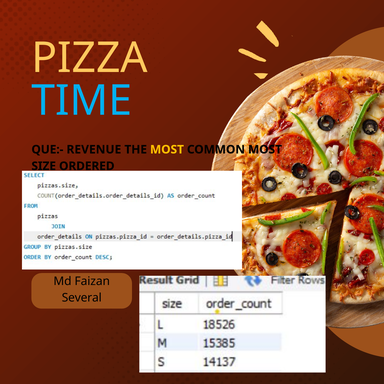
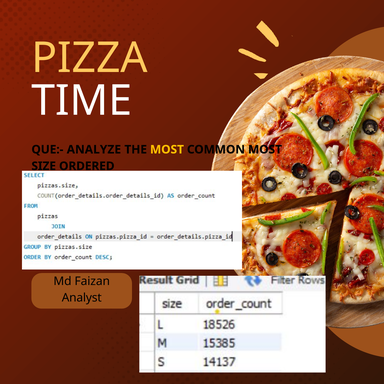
TIME colour: light blue -> white
REVENUE: REVENUE -> ANALYZE
Several: Several -> Analyst
